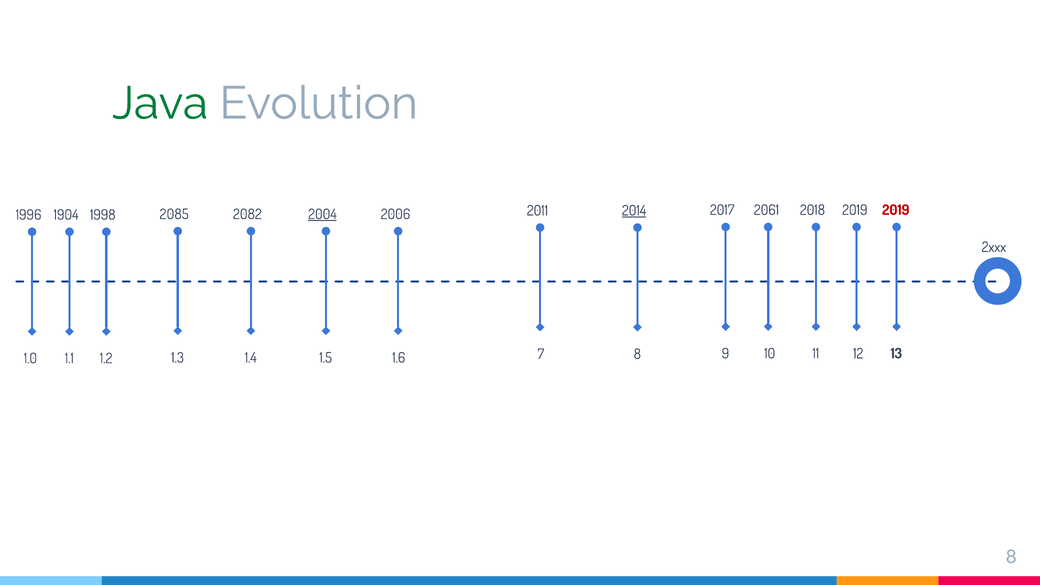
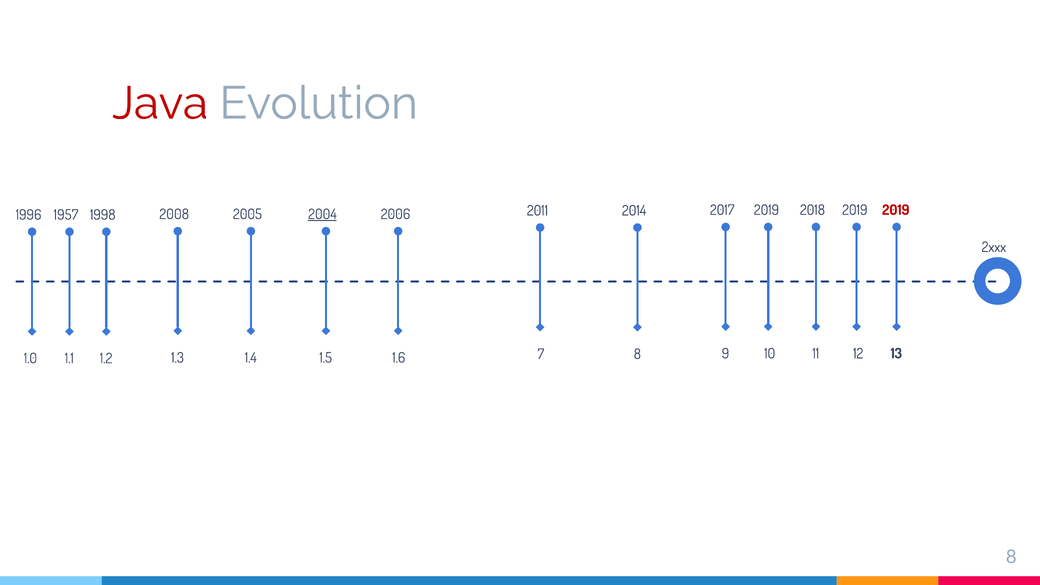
Java colour: green -> red
2061 at (766, 210): 2061 -> 2019
2014 underline: present -> none
2085: 2085 -> 2008
2082: 2082 -> 2005
1904: 1904 -> 1957
